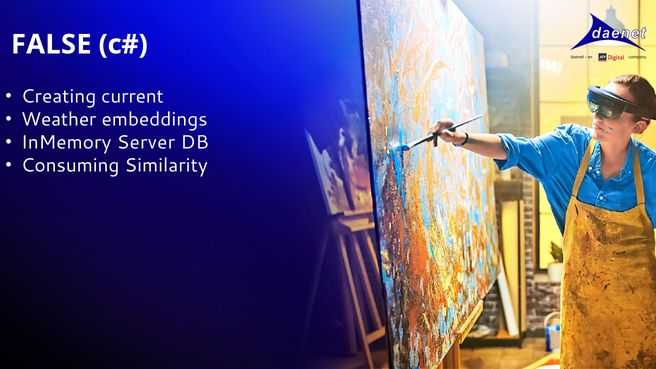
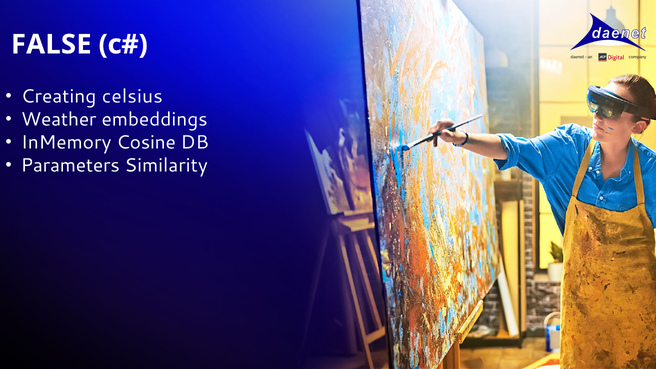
current: current -> celsius
Server: Server -> Cosine
Consuming: Consuming -> Parameters
